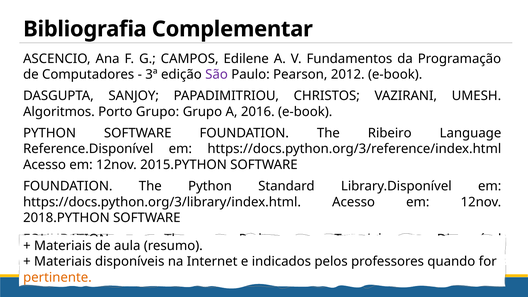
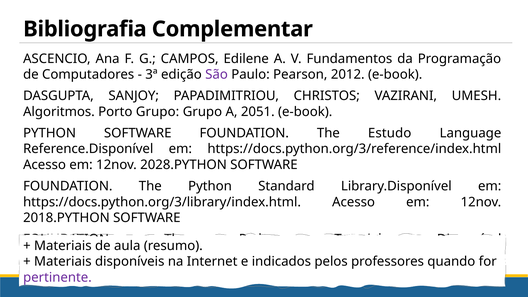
2016: 2016 -> 2051
Ribeiro: Ribeiro -> Estudo
2015.PYTHON: 2015.PYTHON -> 2028.PYTHON
pertinente colour: orange -> purple
